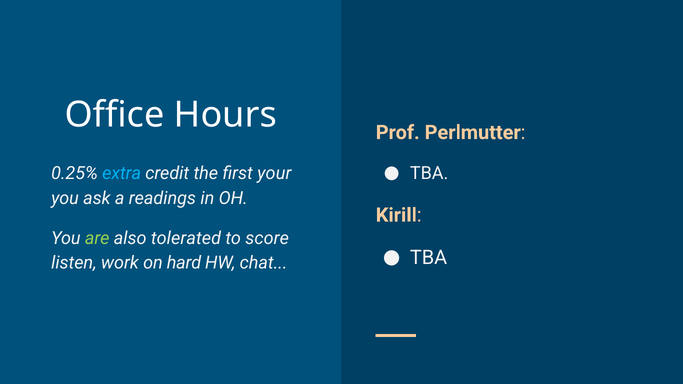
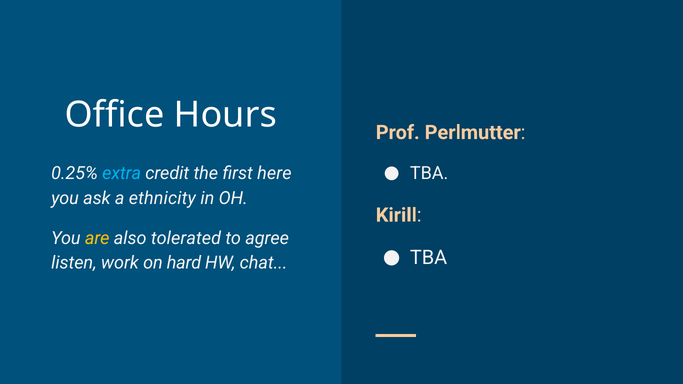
your: your -> here
readings: readings -> ethnicity
are colour: light green -> yellow
score: score -> agree
